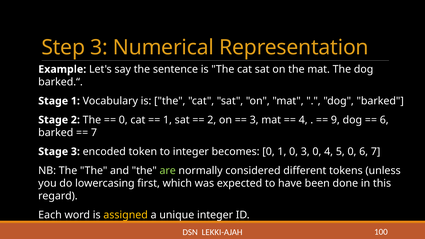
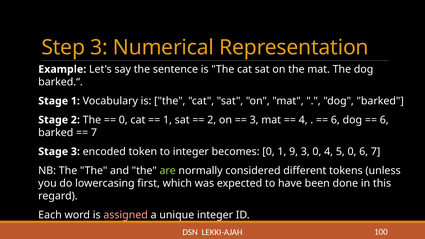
9 at (335, 120): 9 -> 6
1 0: 0 -> 9
assigned colour: yellow -> pink
